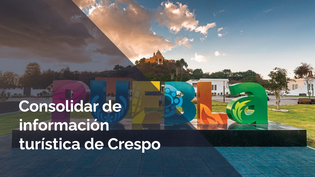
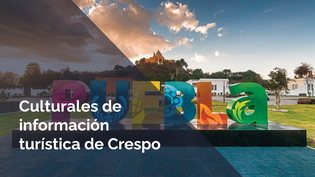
Consolidar: Consolidar -> Culturales
